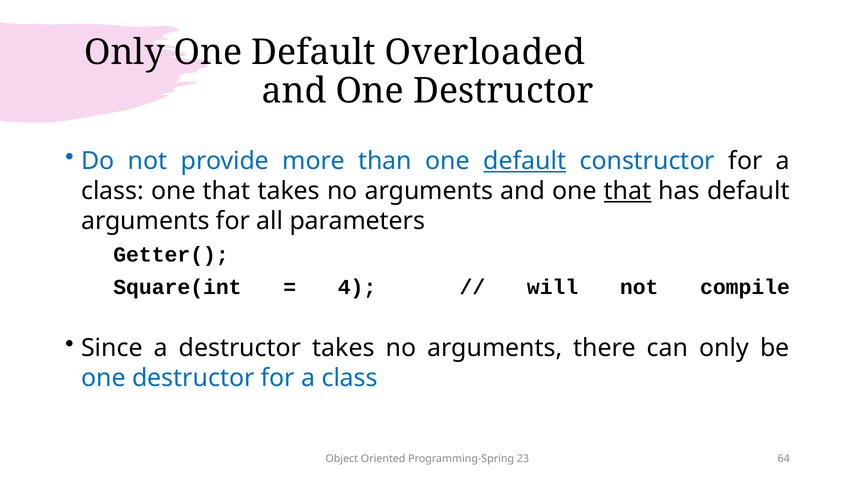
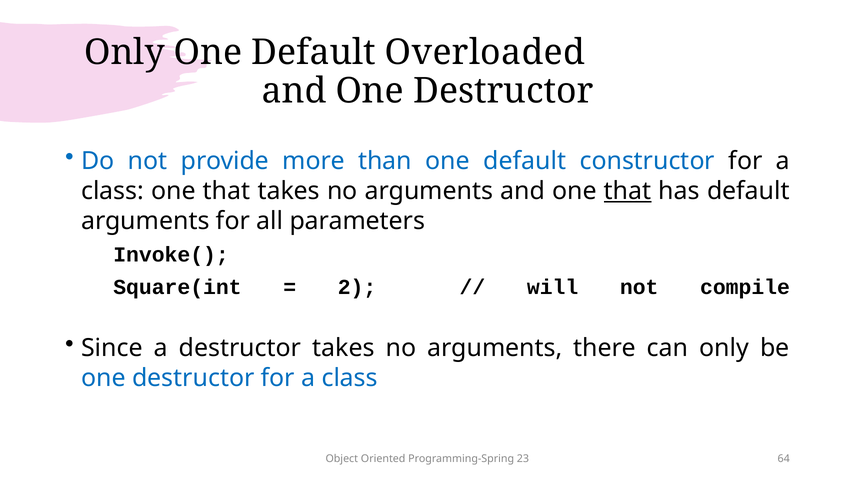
default at (525, 161) underline: present -> none
Getter(: Getter( -> Invoke(
4: 4 -> 2
